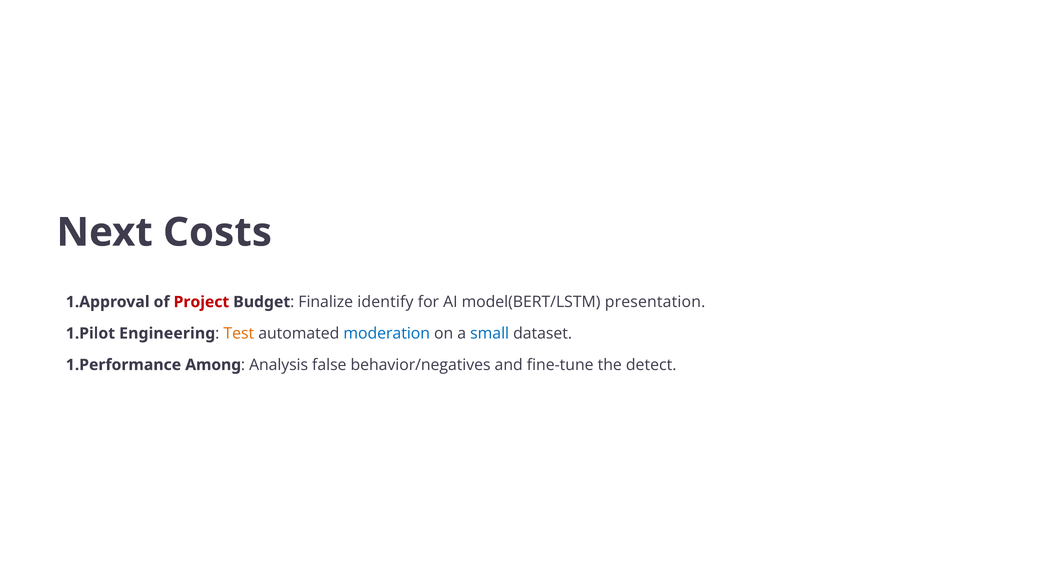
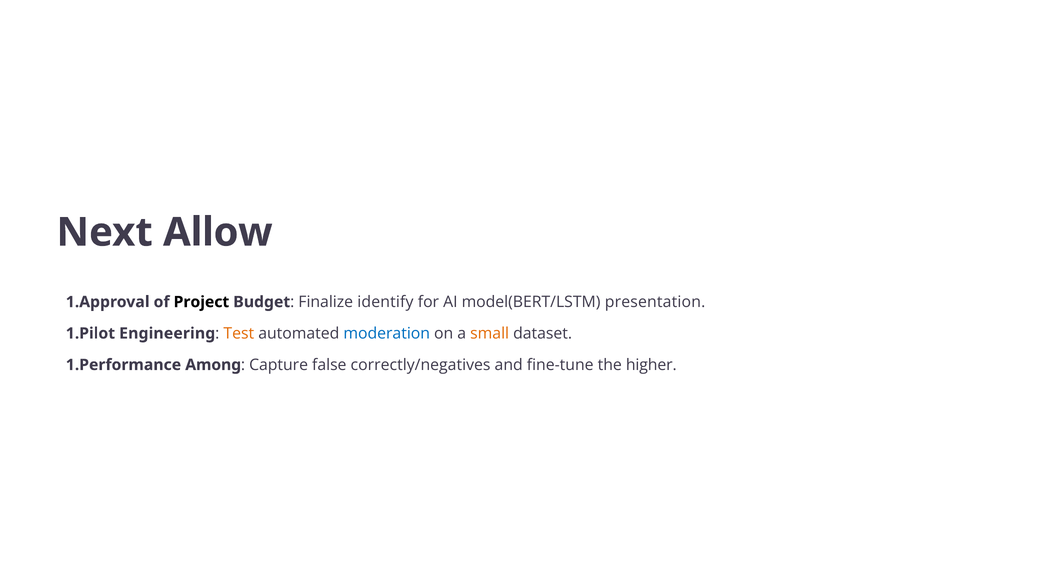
Costs: Costs -> Allow
Project colour: red -> black
small colour: blue -> orange
Analysis: Analysis -> Capture
behavior/negatives: behavior/negatives -> correctly/negatives
detect: detect -> higher
